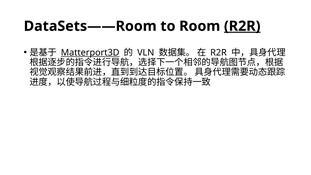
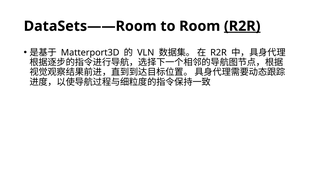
Matterport3D underline: present -> none
